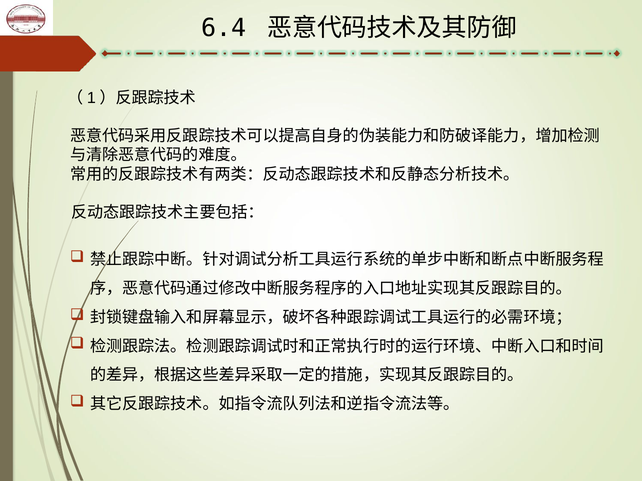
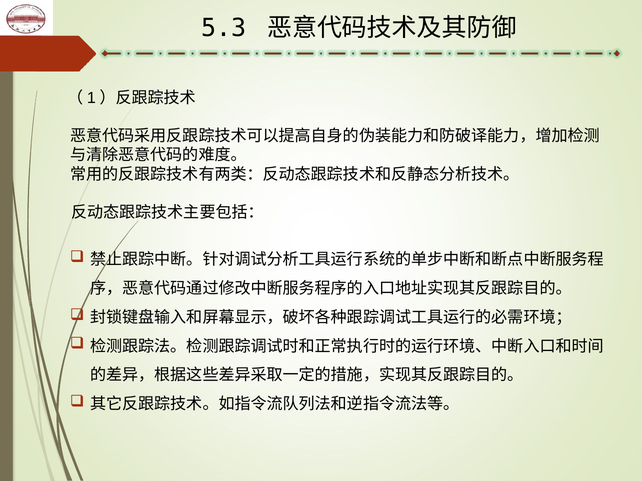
6.4: 6.4 -> 5.3
